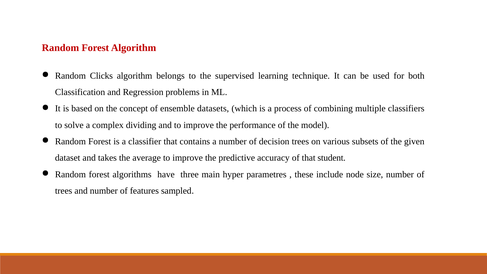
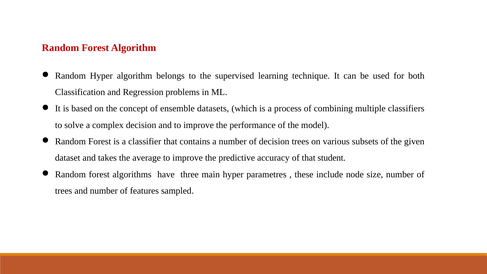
Random Clicks: Clicks -> Hyper
complex dividing: dividing -> decision
